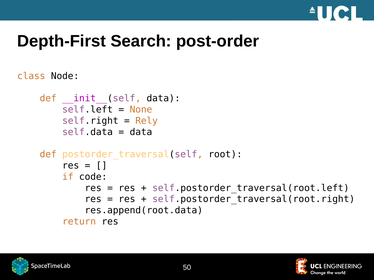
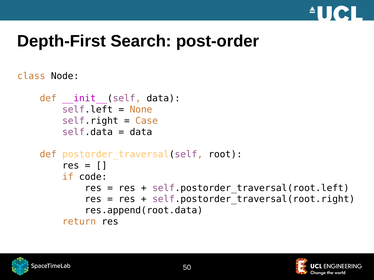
Rely: Rely -> Case
